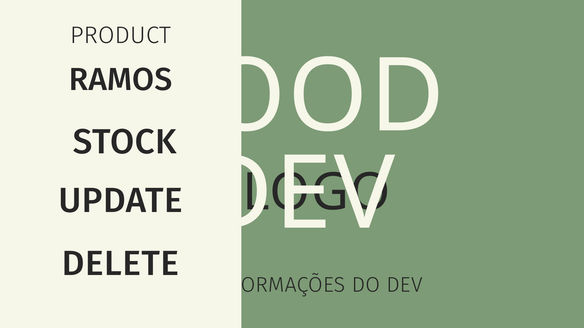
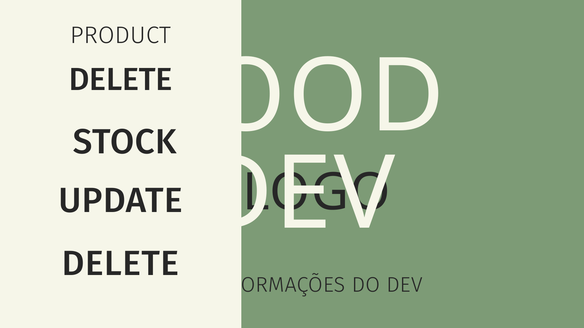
RAMOS at (120, 80): RAMOS -> DELETE
